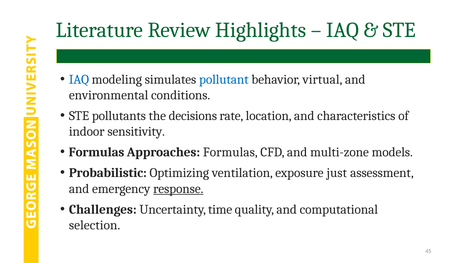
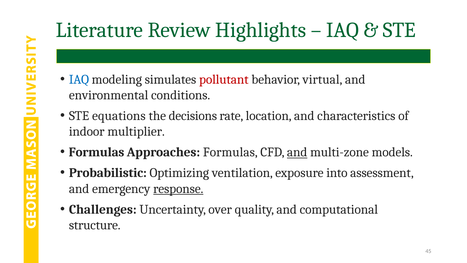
pollutant colour: blue -> red
pollutants: pollutants -> equations
sensitivity: sensitivity -> multiplier
and at (297, 152) underline: none -> present
just: just -> into
time: time -> over
selection: selection -> structure
